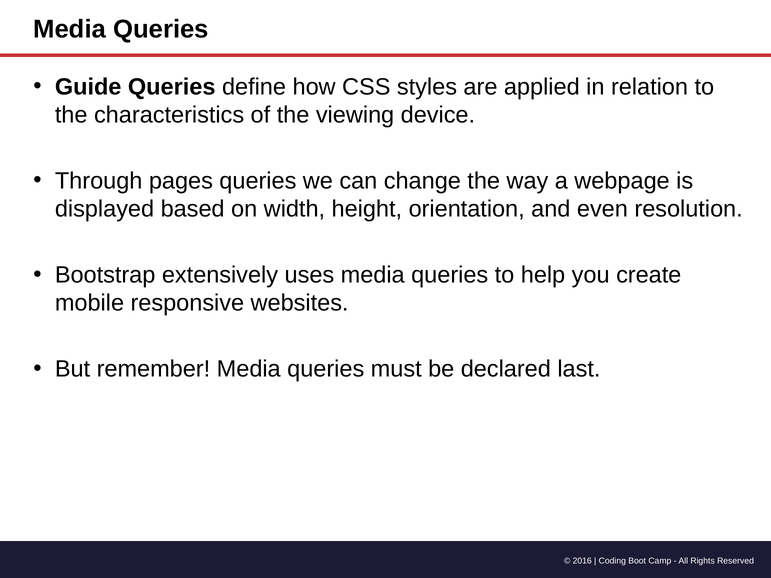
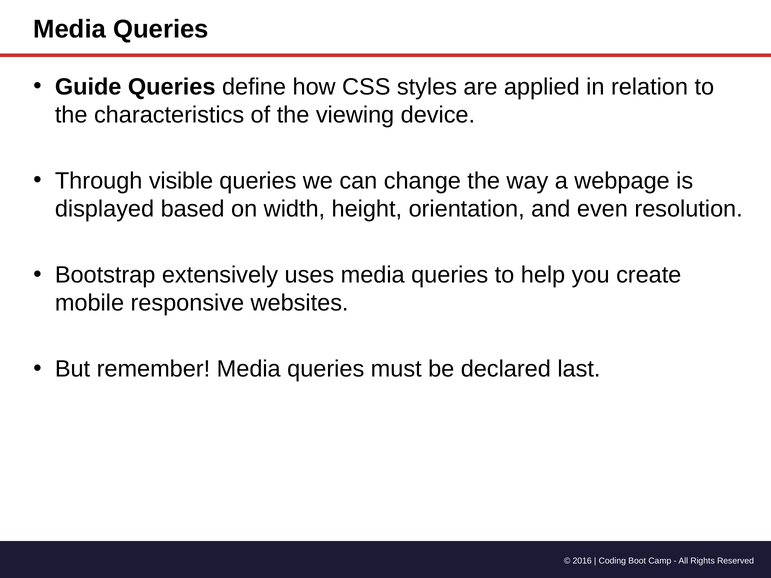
pages: pages -> visible
